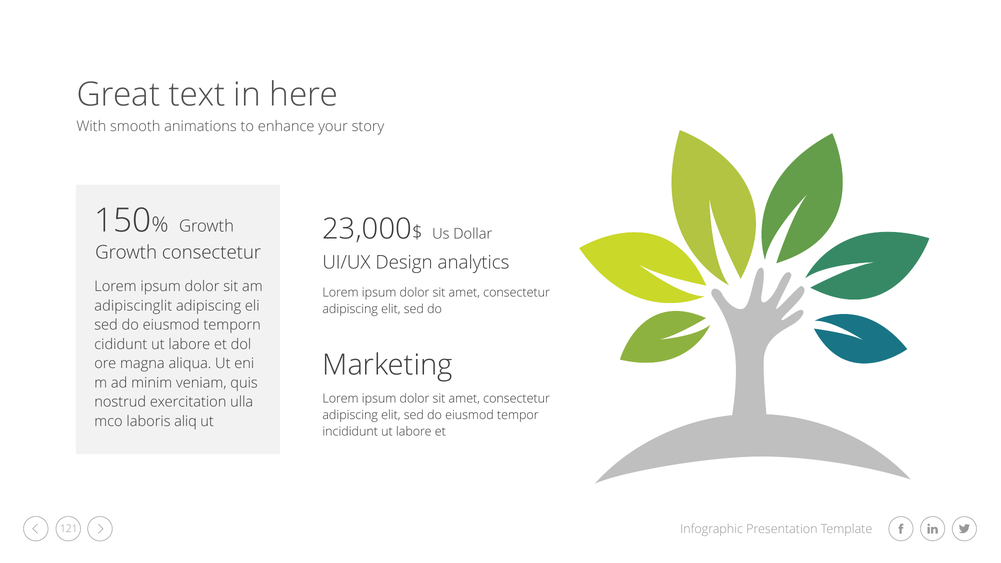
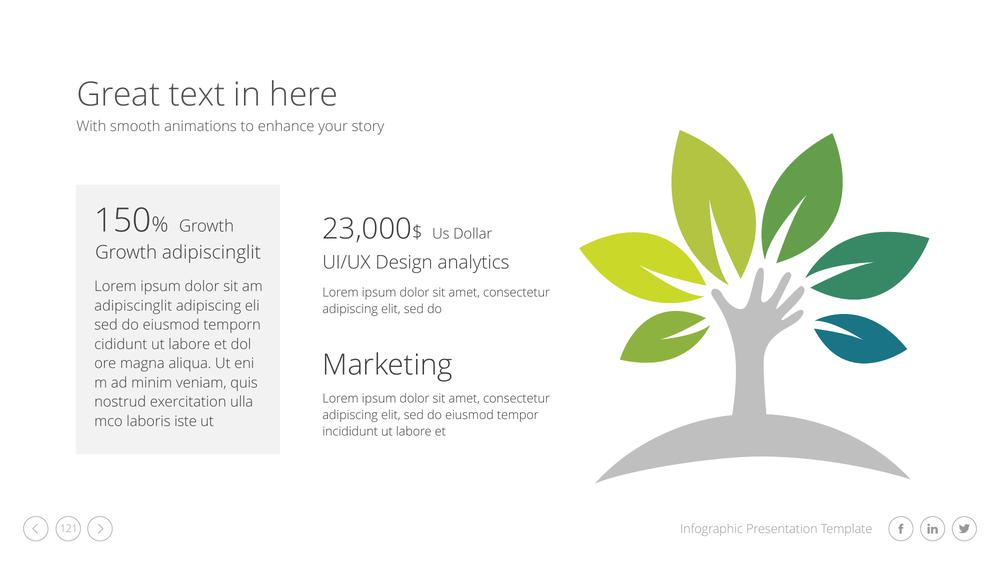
Growth consectetur: consectetur -> adipiscinglit
aliq: aliq -> iste
